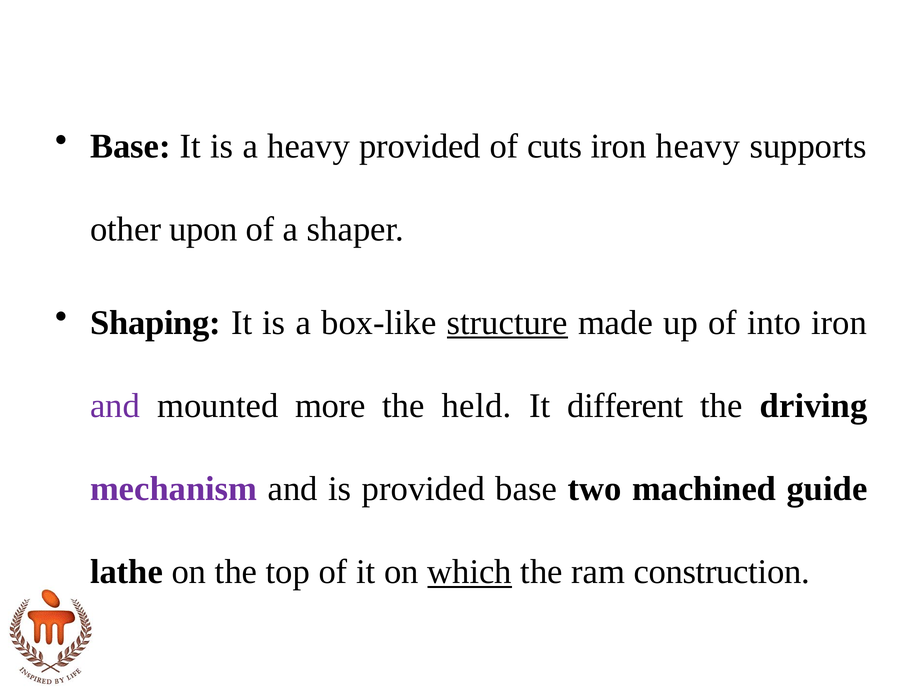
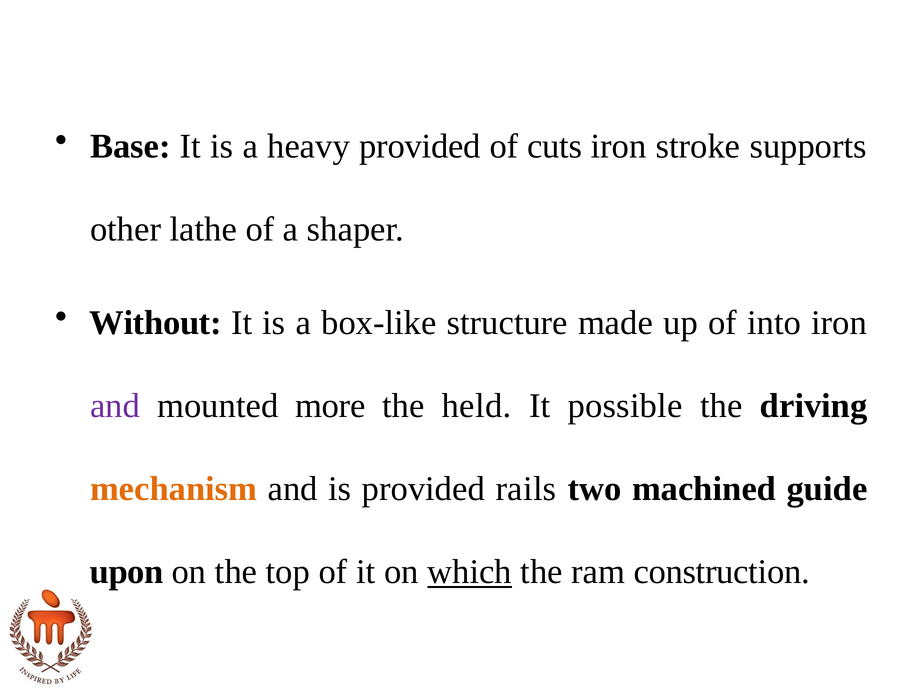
iron heavy: heavy -> stroke
upon: upon -> lathe
Shaping: Shaping -> Without
structure underline: present -> none
different: different -> possible
mechanism colour: purple -> orange
provided base: base -> rails
lathe: lathe -> upon
